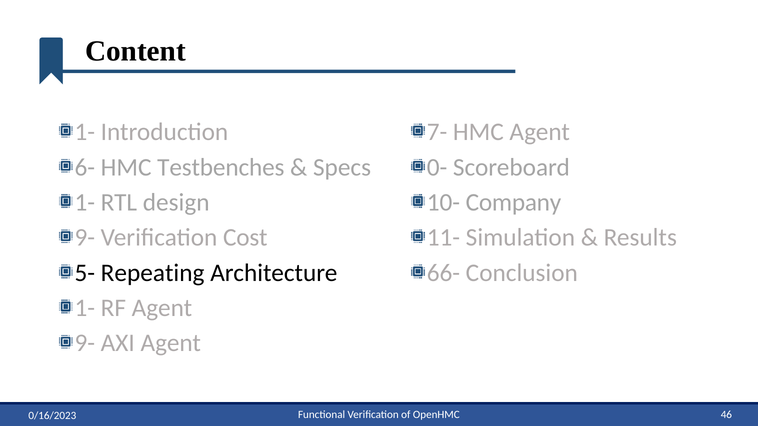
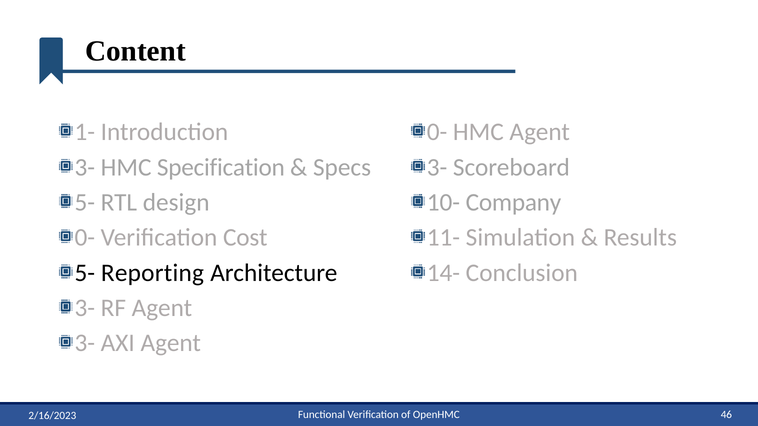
7- at (437, 132): 7- -> 0-
6- at (85, 167): 6- -> 3-
Testbenches: Testbenches -> Specification
0- at (437, 167): 0- -> 3-
1- at (85, 203): 1- -> 5-
9- at (85, 238): 9- -> 0-
Repeating: Repeating -> Reporting
66-: 66- -> 14-
1- at (85, 308): 1- -> 3-
9- at (85, 343): 9- -> 3-
0/16/2023: 0/16/2023 -> 2/16/2023
